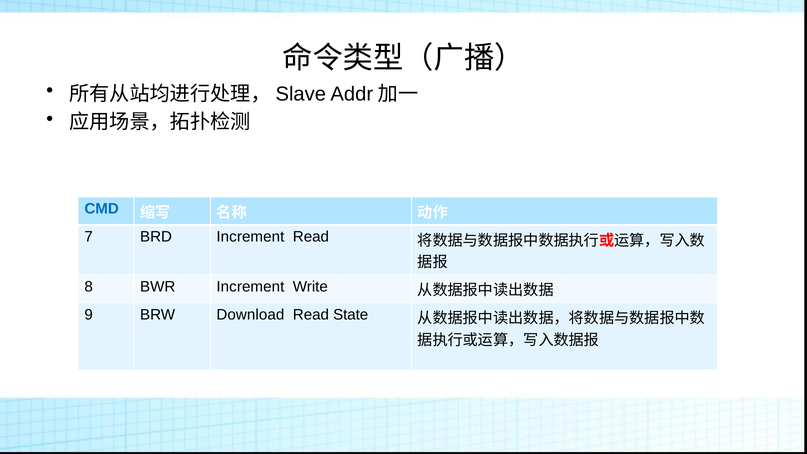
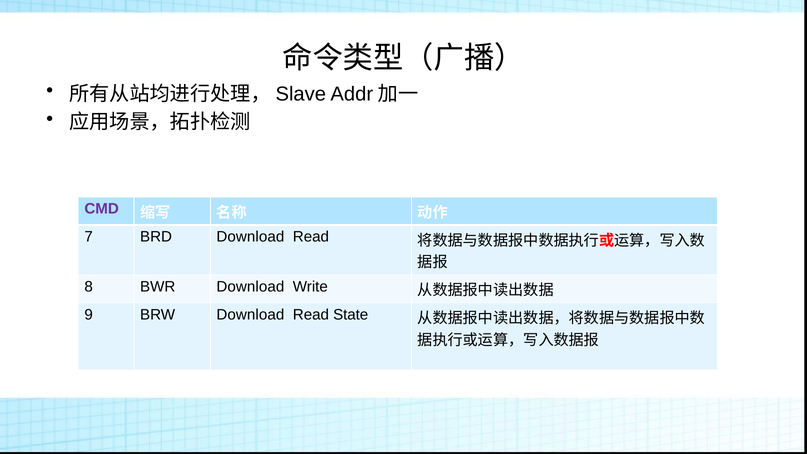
CMD colour: blue -> purple
BRD Increment: Increment -> Download
BWR Increment: Increment -> Download
